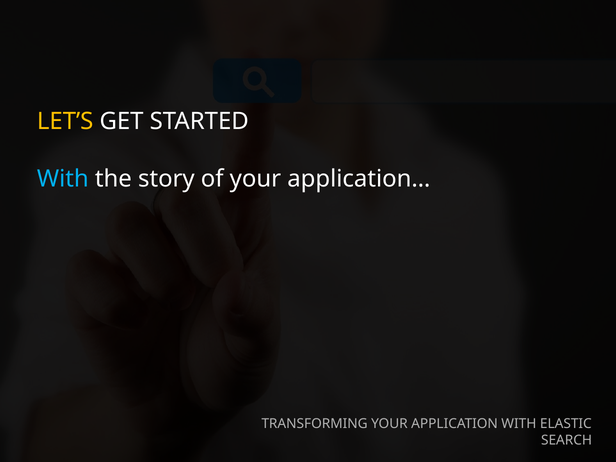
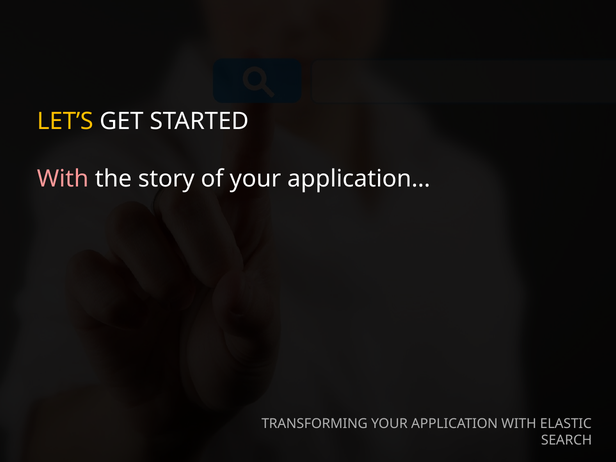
With at (63, 179) colour: light blue -> pink
